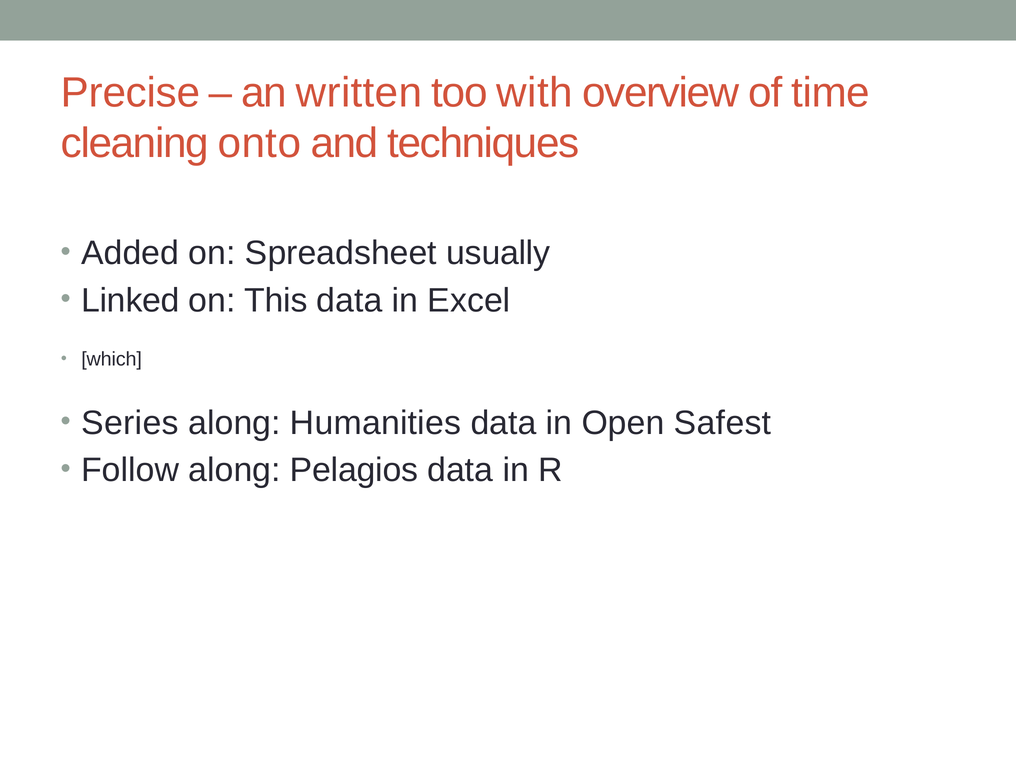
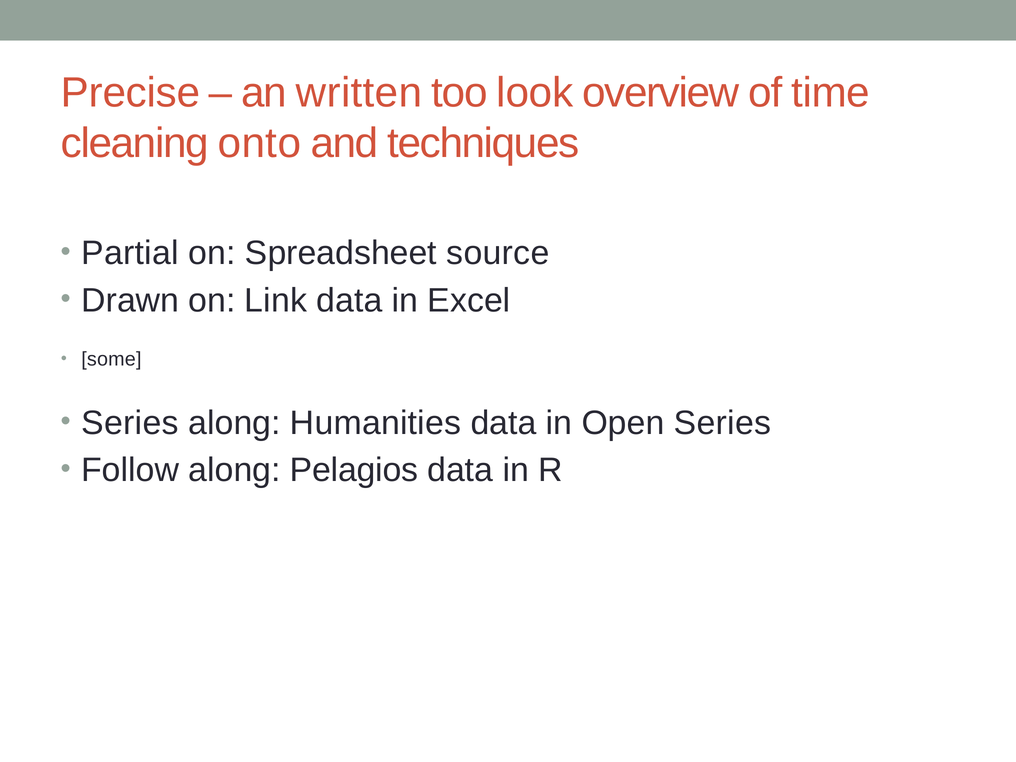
with: with -> look
Added: Added -> Partial
usually: usually -> source
Linked: Linked -> Drawn
This: This -> Link
which: which -> some
Open Safest: Safest -> Series
